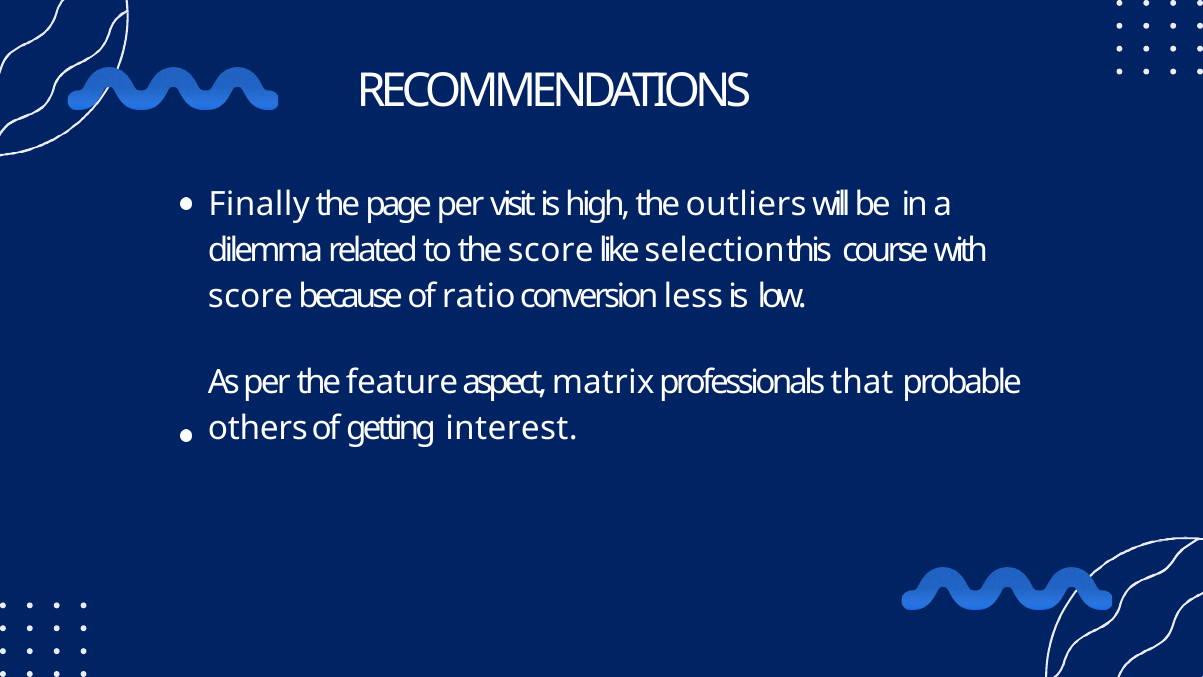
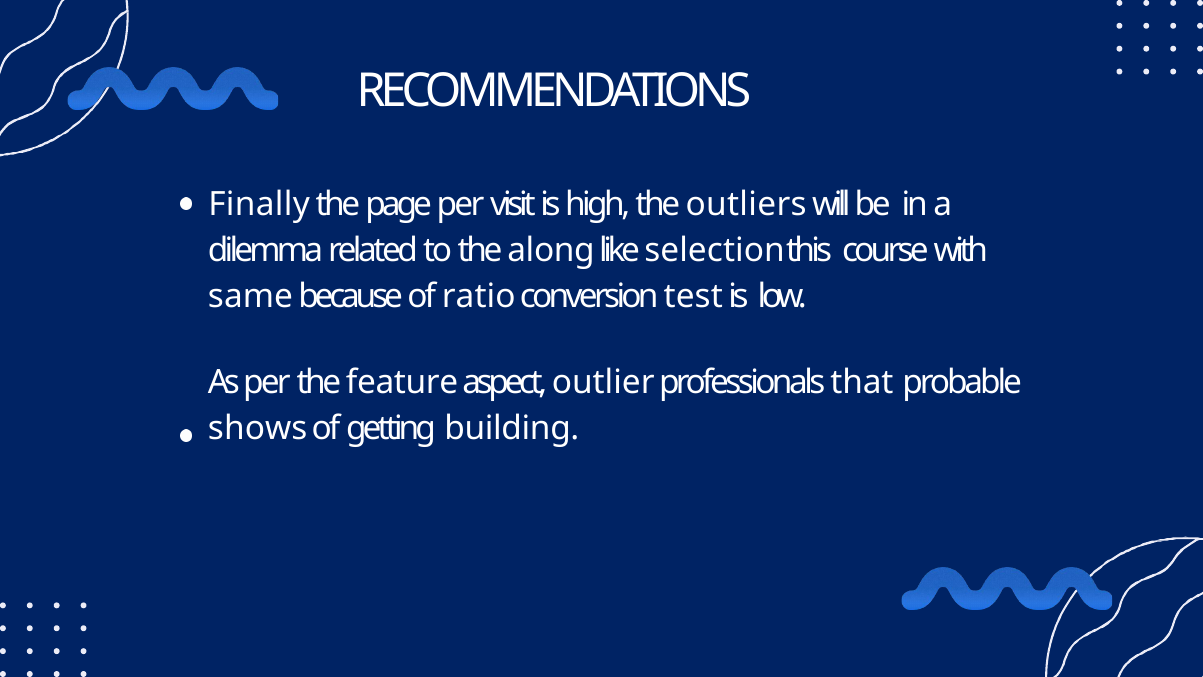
the score: score -> along
score at (250, 296): score -> same
less: less -> test
matrix: matrix -> outlier
others: others -> shows
interest: interest -> building
